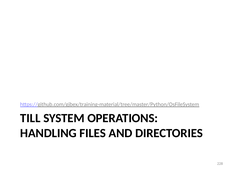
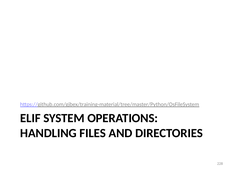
TILL: TILL -> ELIF
